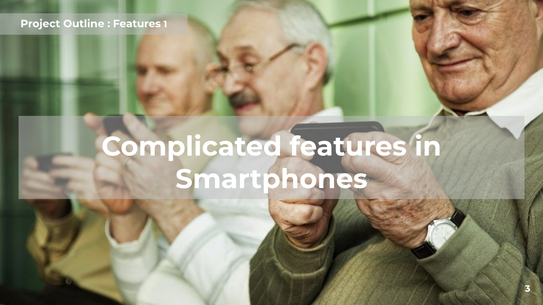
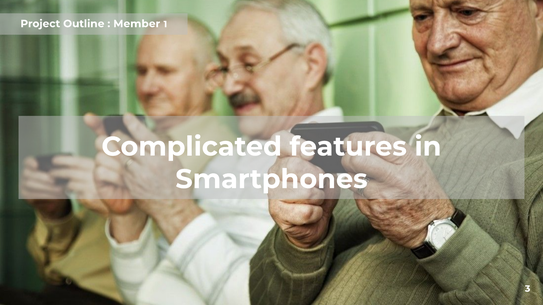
Features at (137, 24): Features -> Member
